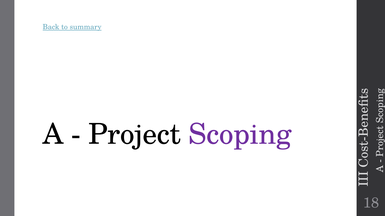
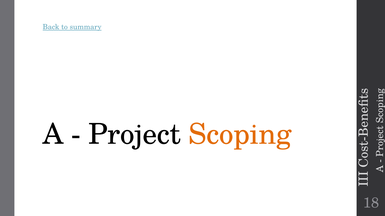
Scoping colour: purple -> orange
